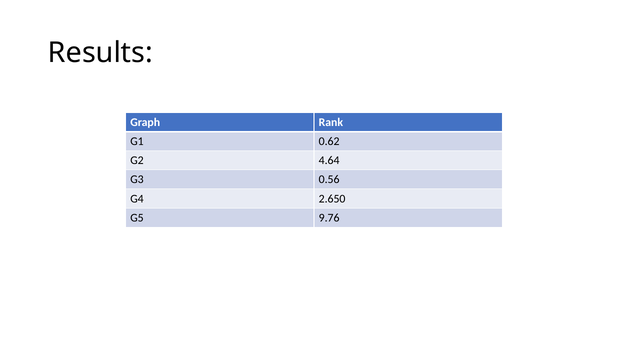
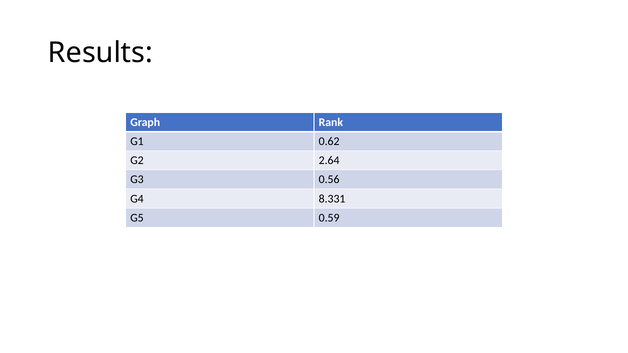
4.64: 4.64 -> 2.64
2.650: 2.650 -> 8.331
9.76: 9.76 -> 0.59
